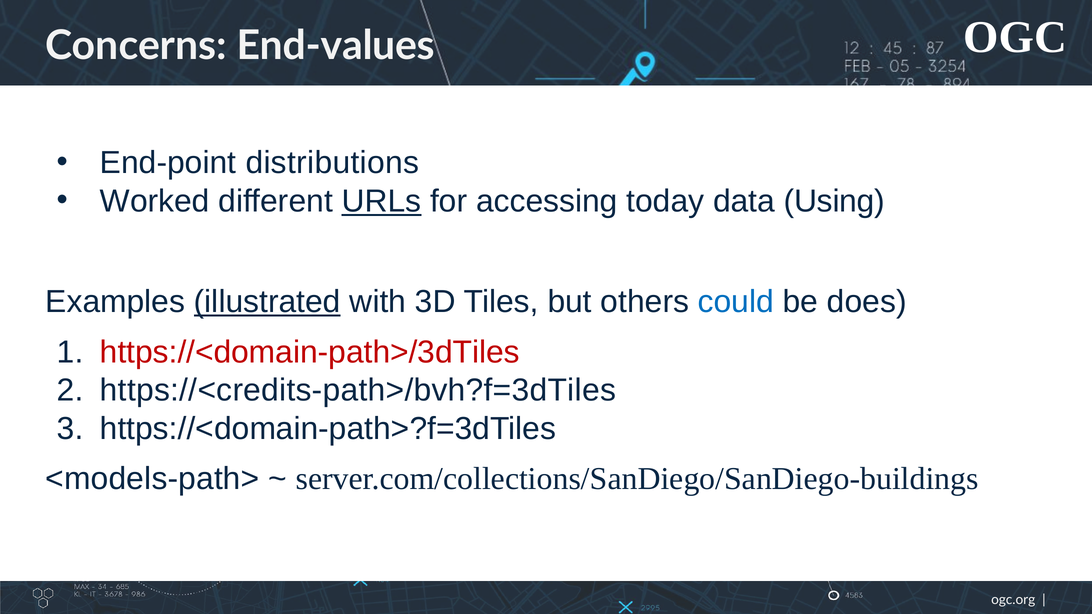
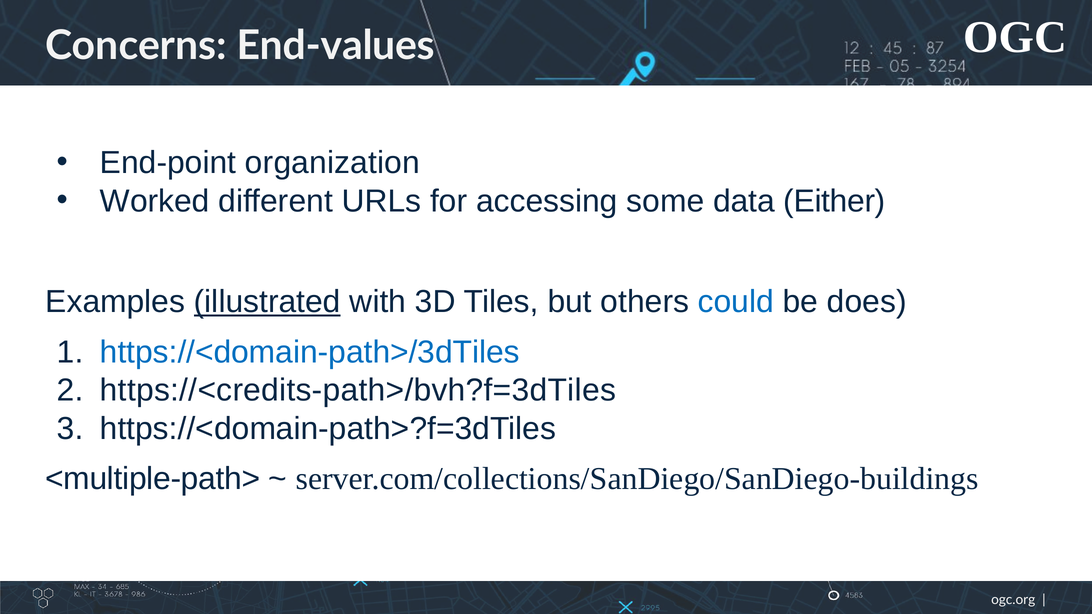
distributions: distributions -> organization
URLs underline: present -> none
today: today -> some
Using: Using -> Either
https://<domain-path>/3dTiles colour: red -> blue
<models-path>: <models-path> -> <multiple-path>
